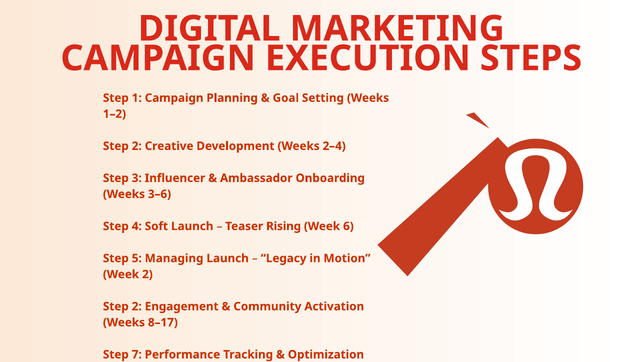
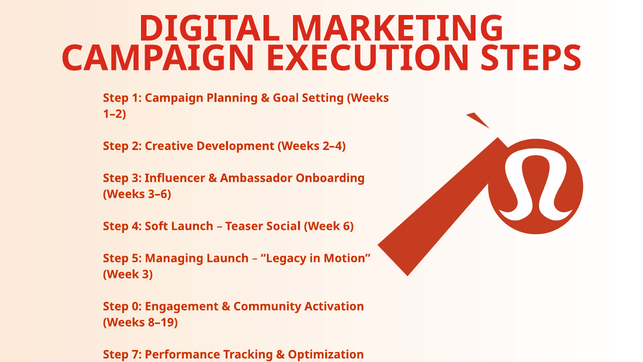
Rising: Rising -> Social
Week 2: 2 -> 3
2 at (137, 306): 2 -> 0
8–17: 8–17 -> 8–19
